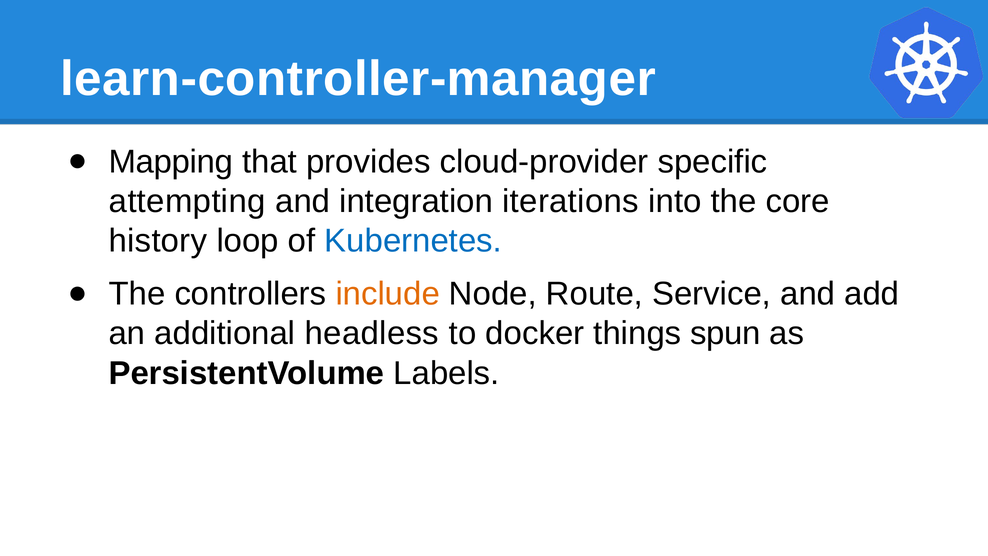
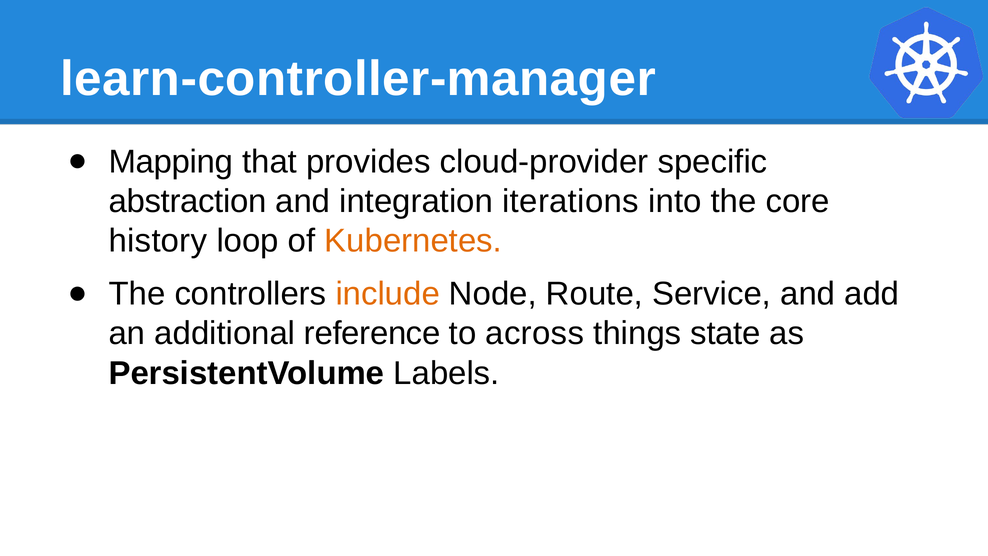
attempting: attempting -> abstraction
Kubernetes colour: blue -> orange
headless: headless -> reference
docker: docker -> across
spun: spun -> state
